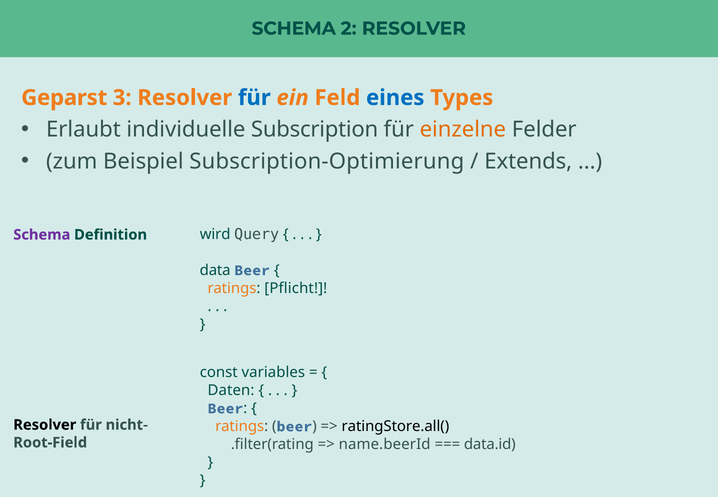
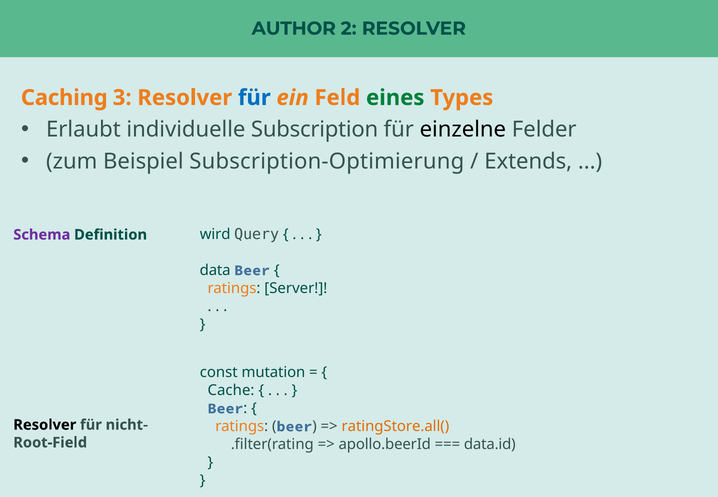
SCHEMA at (294, 28): SCHEMA -> AUTHOR
Geparst: Geparst -> Caching
eines colour: blue -> green
einzelne colour: orange -> black
Pflicht: Pflicht -> Server
variables: variables -> mutation
Daten: Daten -> Cache
ratingStore.all( colour: black -> orange
name.beerId: name.beerId -> apollo.beerId
